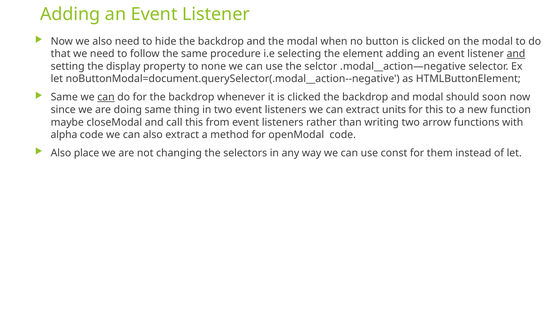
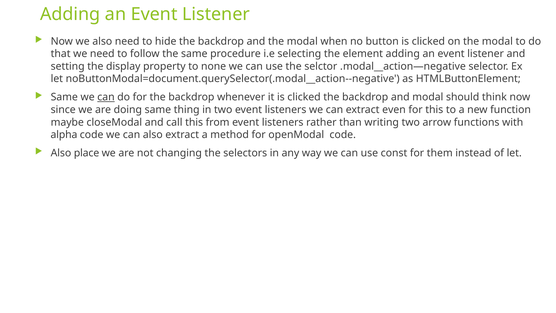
and at (516, 54) underline: present -> none
soon: soon -> think
units: units -> even
